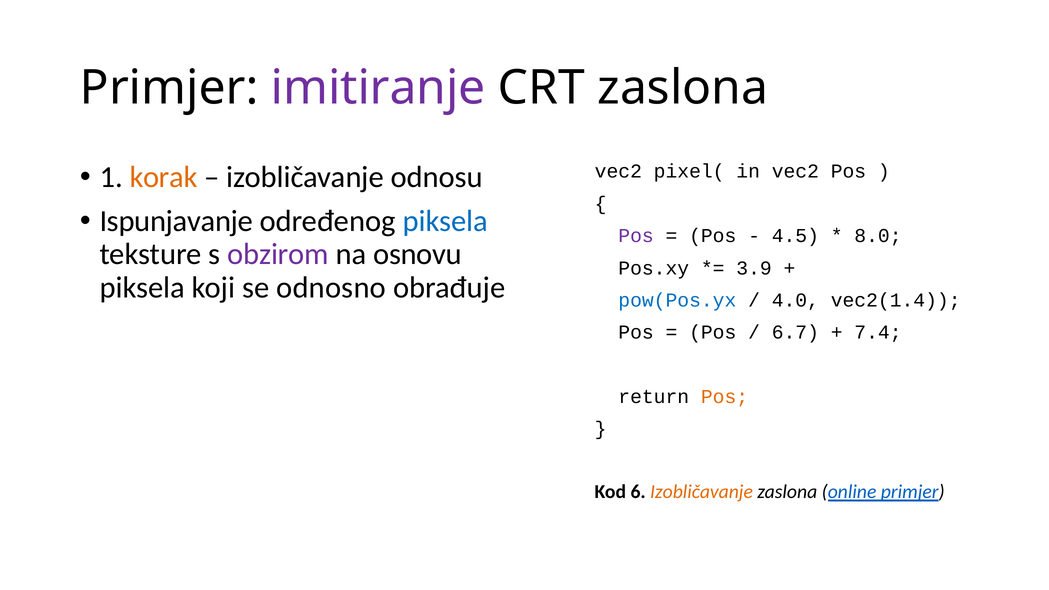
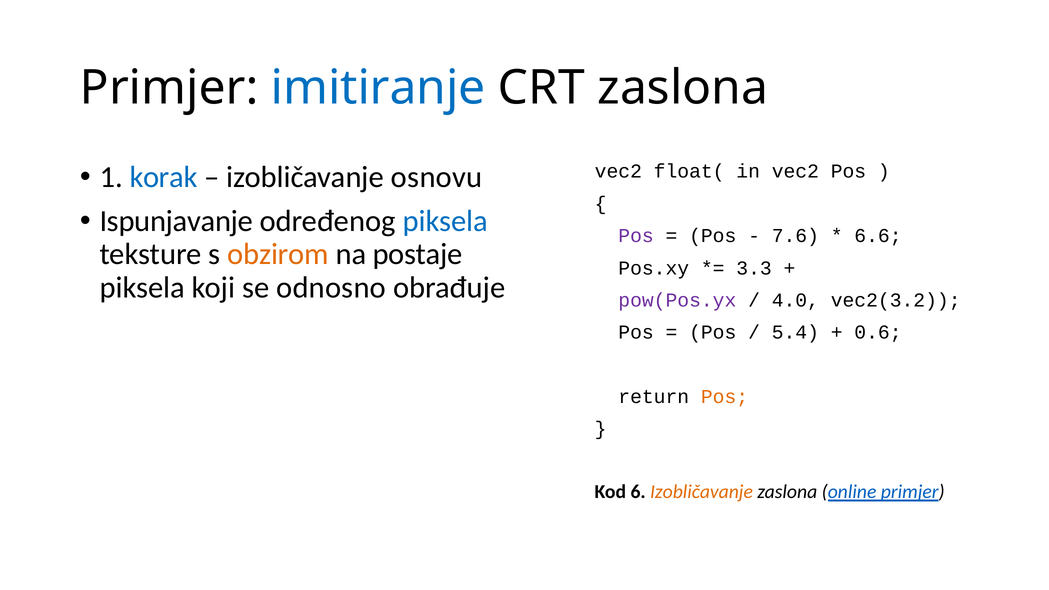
imitiranje colour: purple -> blue
korak colour: orange -> blue
odnosu: odnosu -> osnovu
pixel(: pixel( -> float(
4.5: 4.5 -> 7.6
8.0: 8.0 -> 6.6
obzirom colour: purple -> orange
osnovu: osnovu -> postaje
3.9: 3.9 -> 3.3
pow(Pos.yx colour: blue -> purple
vec2(1.4: vec2(1.4 -> vec2(3.2
6.7: 6.7 -> 5.4
7.4: 7.4 -> 0.6
